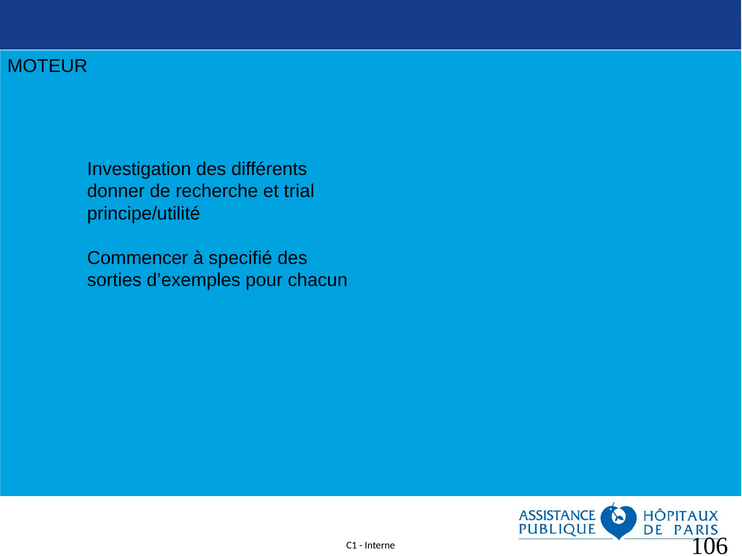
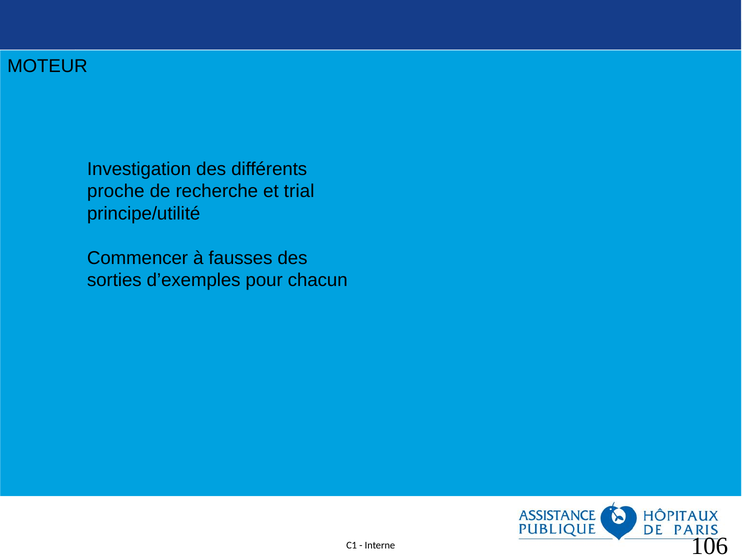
donner: donner -> proche
specifié: specifié -> fausses
